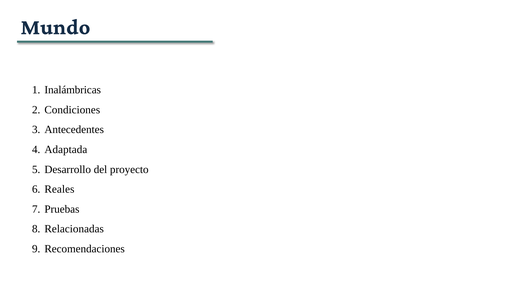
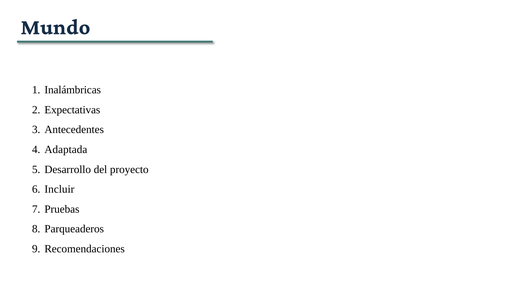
Condiciones: Condiciones -> Expectativas
Reales: Reales -> Incluir
Relacionadas: Relacionadas -> Parqueaderos
